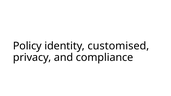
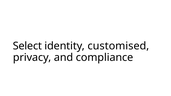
Policy: Policy -> Select
